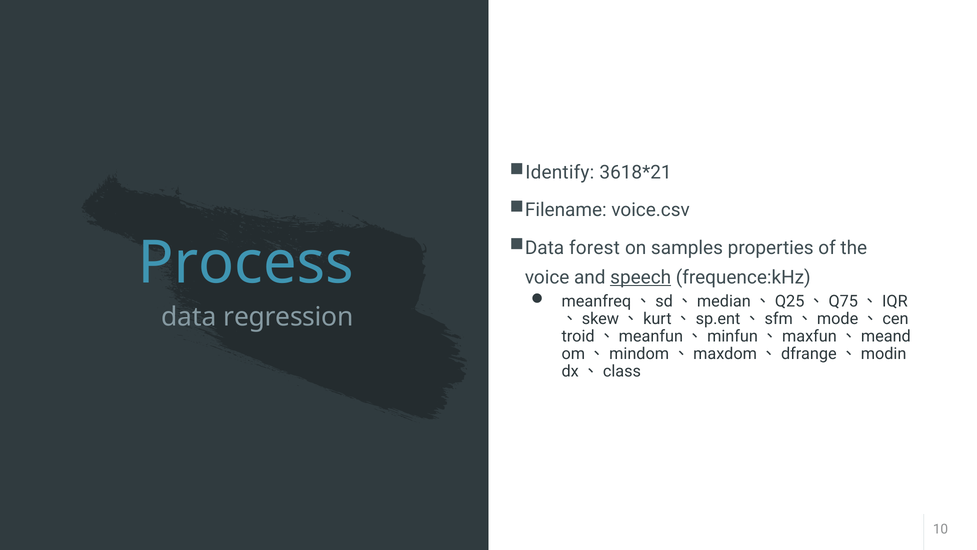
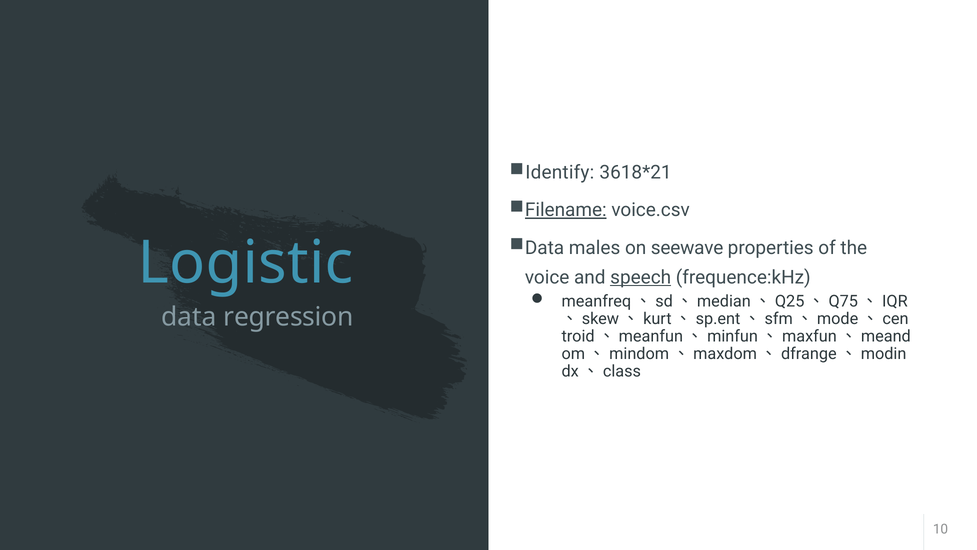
Filename underline: none -> present
forest: forest -> males
samples: samples -> seewave
Process: Process -> Logistic
